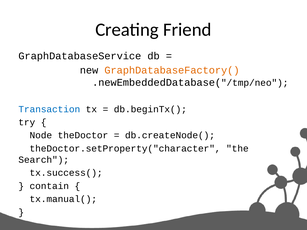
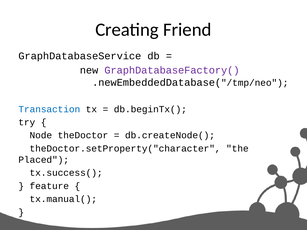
GraphDatabaseFactory( colour: orange -> purple
Search: Search -> Placed
contain: contain -> feature
